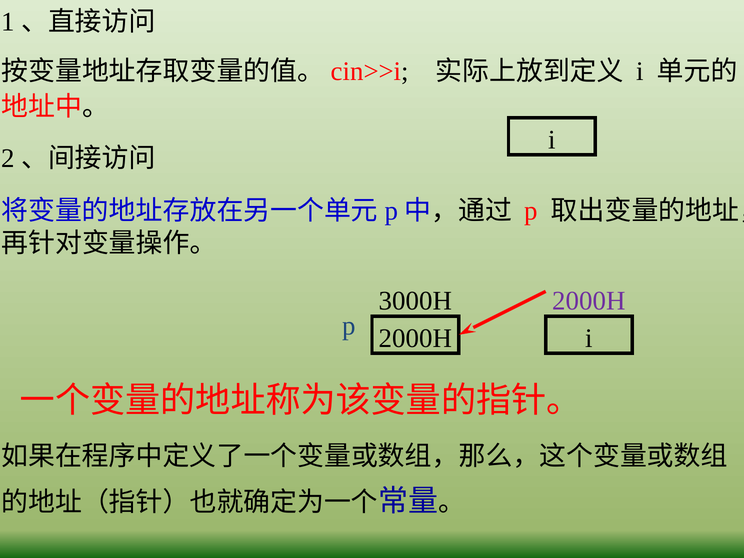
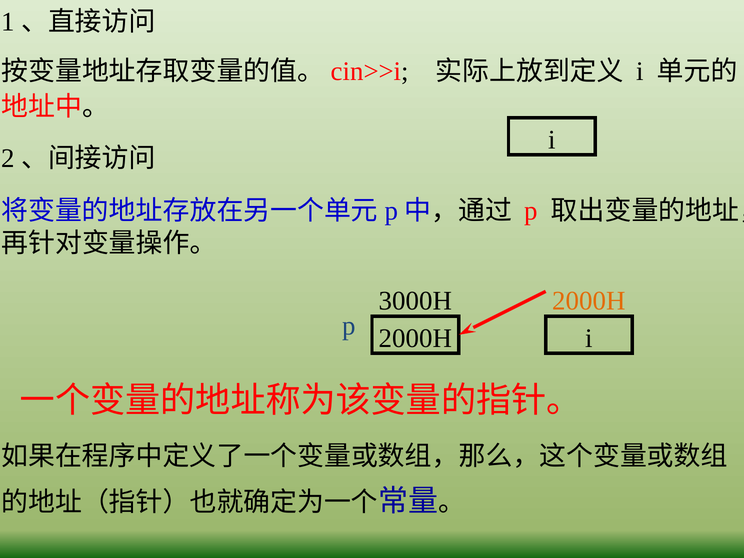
2000H at (589, 301) colour: purple -> orange
